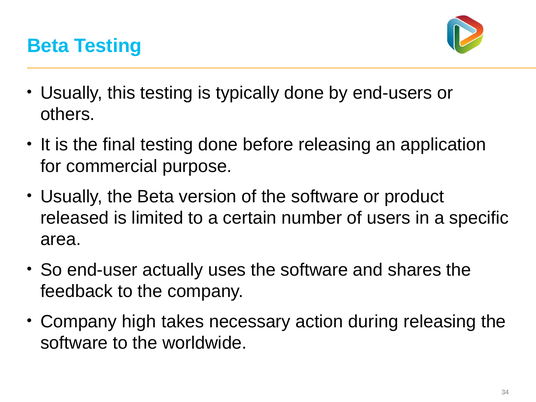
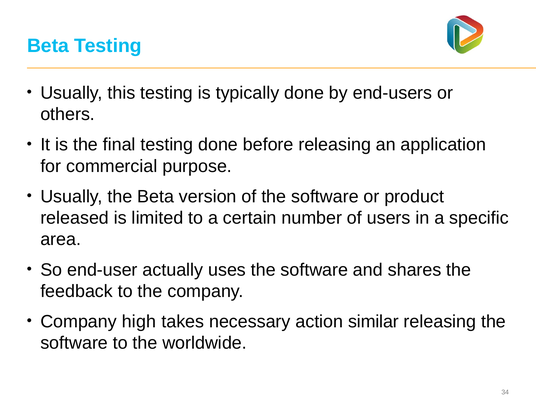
during: during -> similar
